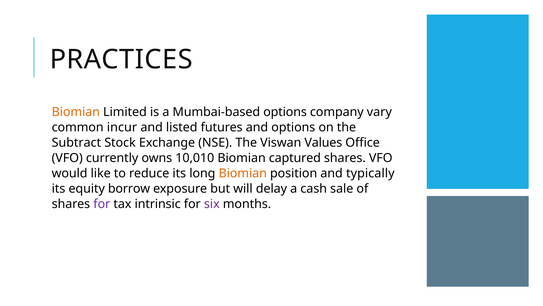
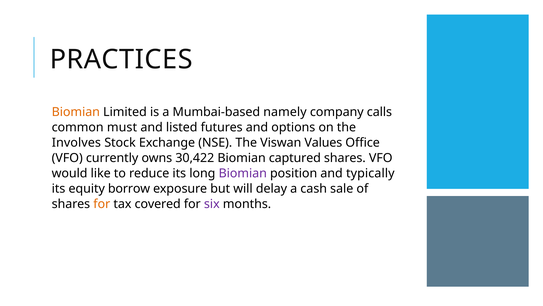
Mumbai-based options: options -> namely
vary: vary -> calls
incur: incur -> must
Subtract: Subtract -> Involves
10,010: 10,010 -> 30,422
Biomian at (243, 173) colour: orange -> purple
for at (102, 204) colour: purple -> orange
intrinsic: intrinsic -> covered
